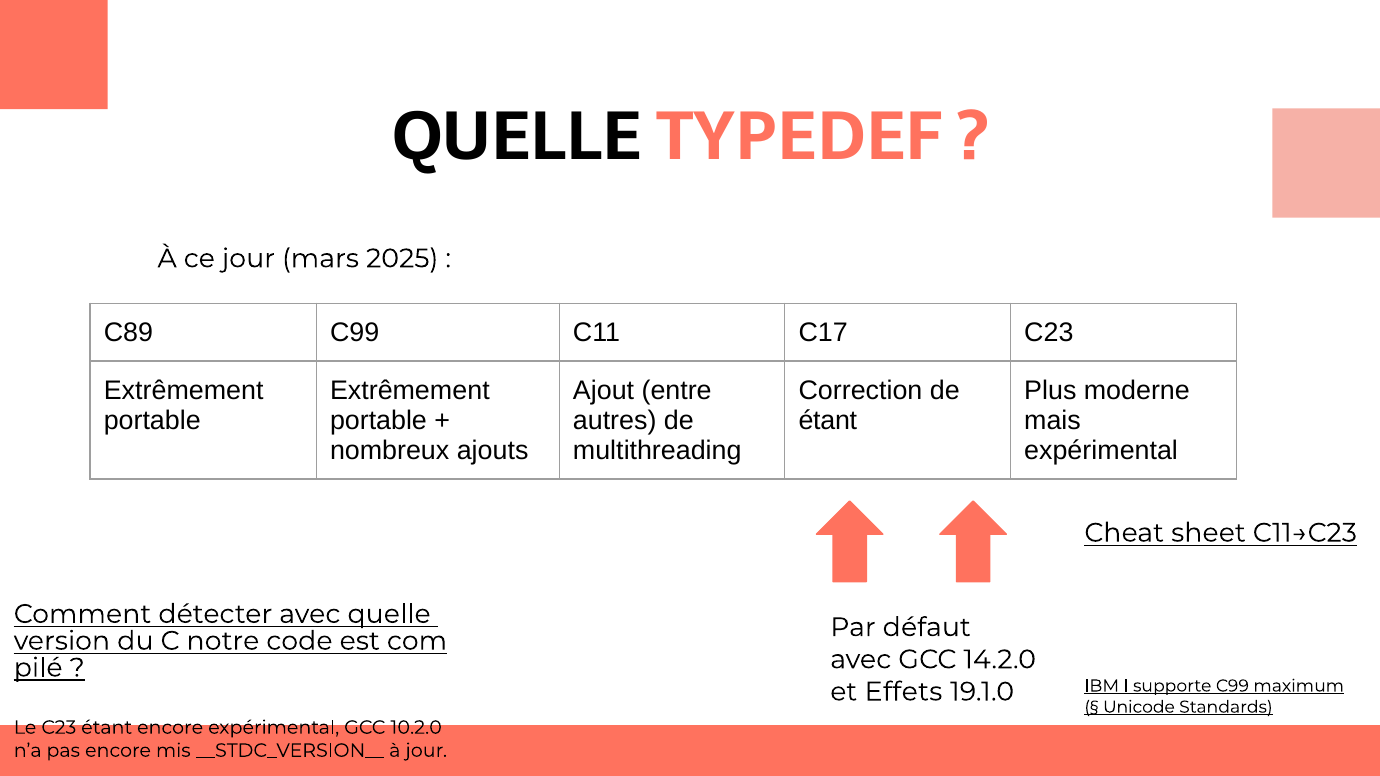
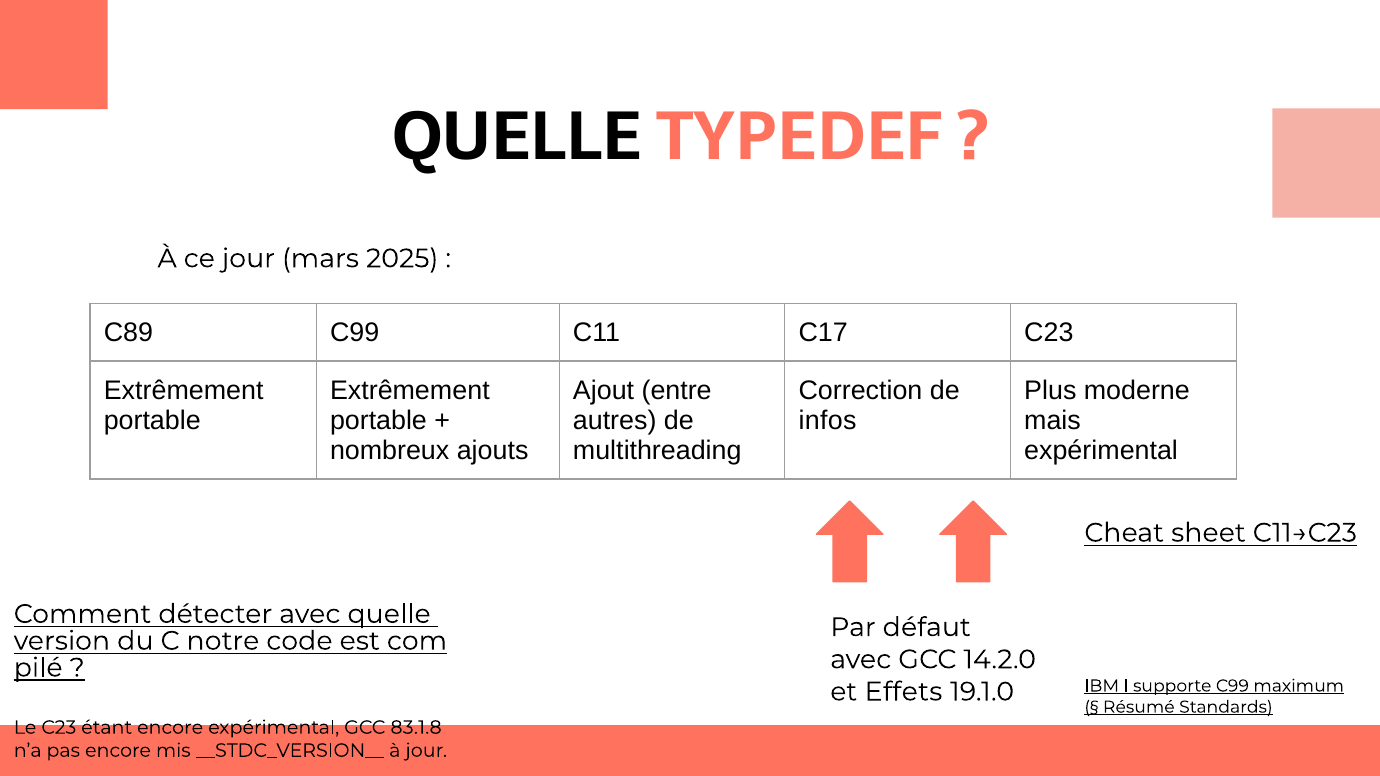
étant at (828, 421): étant -> infos
Unicode: Unicode -> Résumé
10.2.0: 10.2.0 -> 83.1.8
